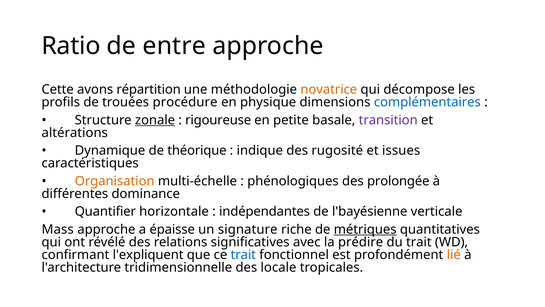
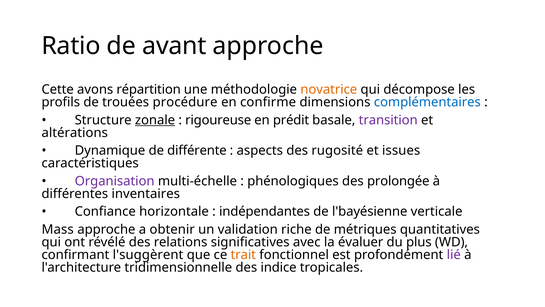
entre: entre -> avant
physique: physique -> confirme
petite: petite -> prédit
théorique: théorique -> différente
indique: indique -> aspects
Organisation colour: orange -> purple
dominance: dominance -> inventaires
Quantifier: Quantifier -> Confiance
épaisse: épaisse -> obtenir
signature: signature -> validation
métriques underline: present -> none
prédire: prédire -> évaluer
du trait: trait -> plus
l'expliquent: l'expliquent -> l'suggèrent
trait at (243, 254) colour: blue -> orange
lié colour: orange -> purple
locale: locale -> indice
